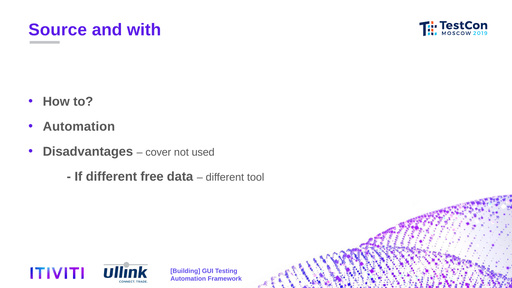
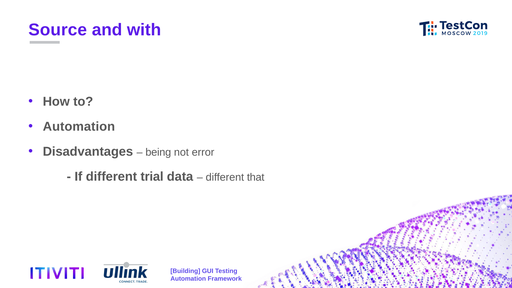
cover: cover -> being
used: used -> error
free: free -> trial
tool: tool -> that
